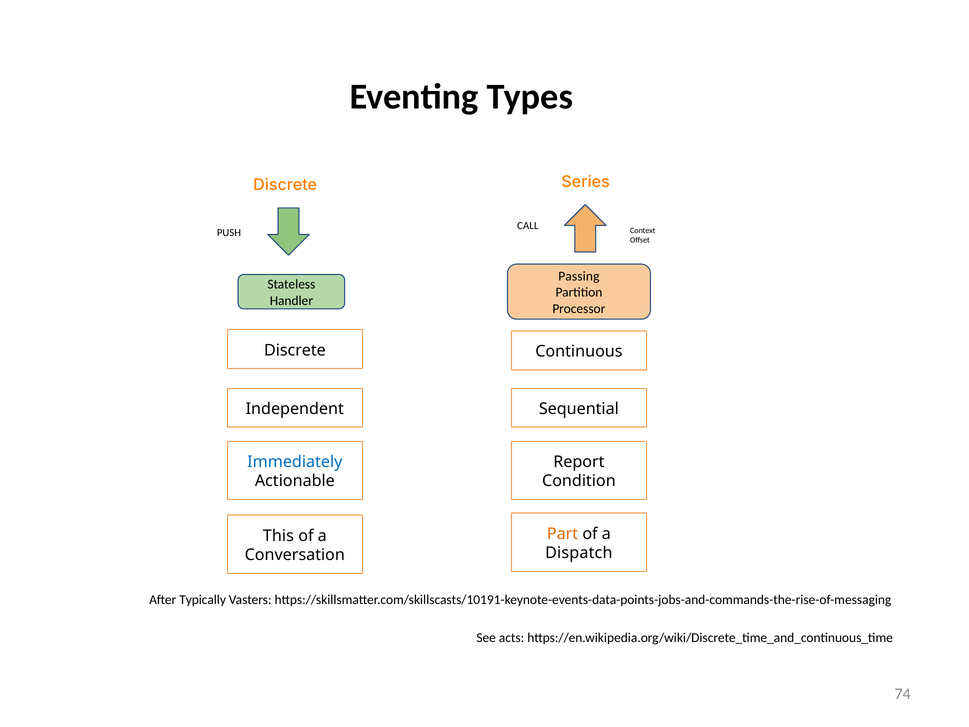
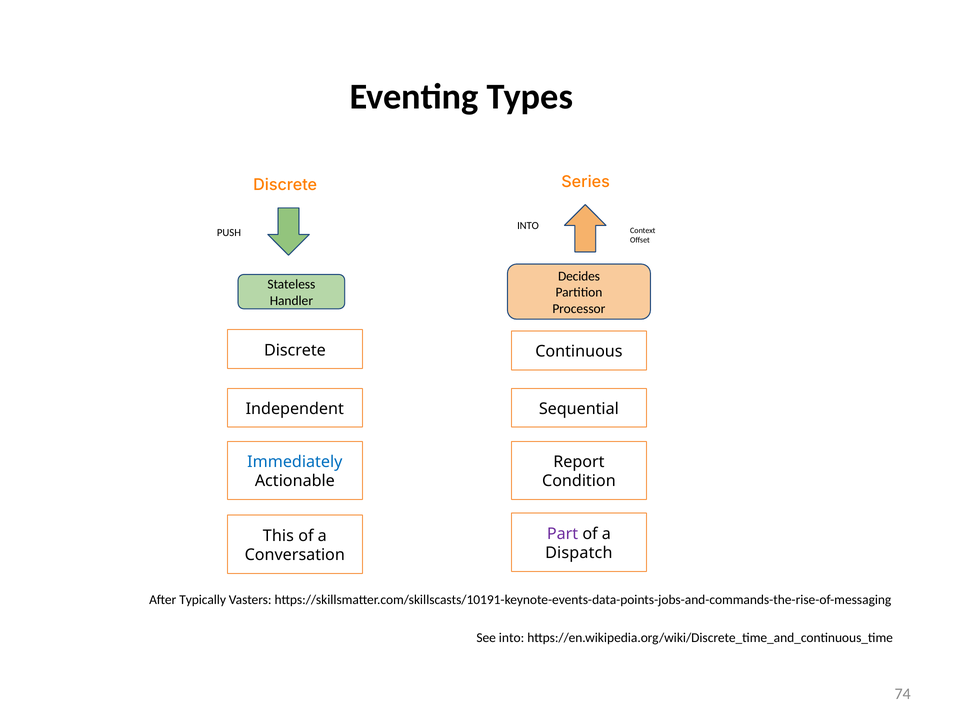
CALL at (528, 225): CALL -> INTO
Passing: Passing -> Decides
Part colour: orange -> purple
See acts: acts -> into
